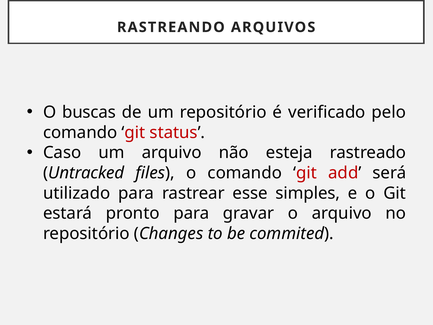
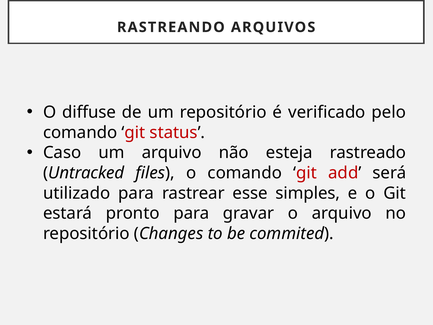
buscas: buscas -> diffuse
